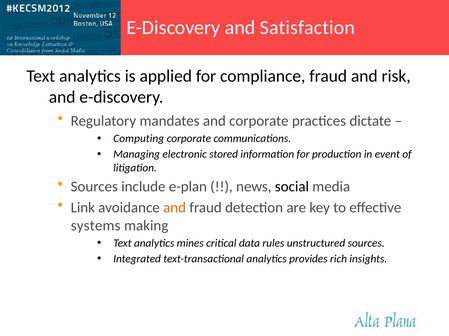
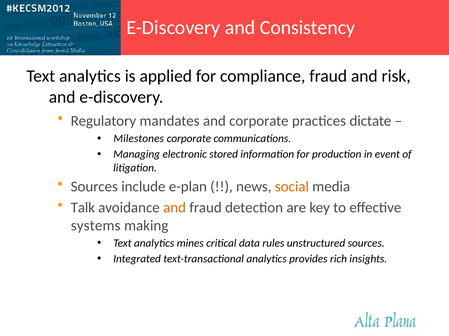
Satisfaction: Satisfaction -> Consistency
Computing: Computing -> Milestones
social colour: black -> orange
Link: Link -> Talk
